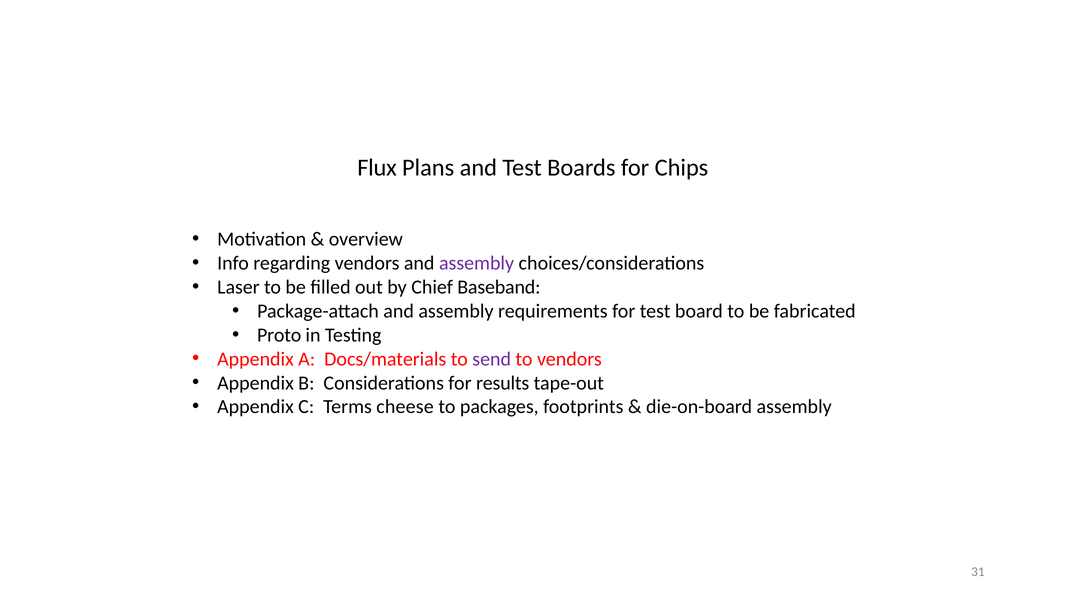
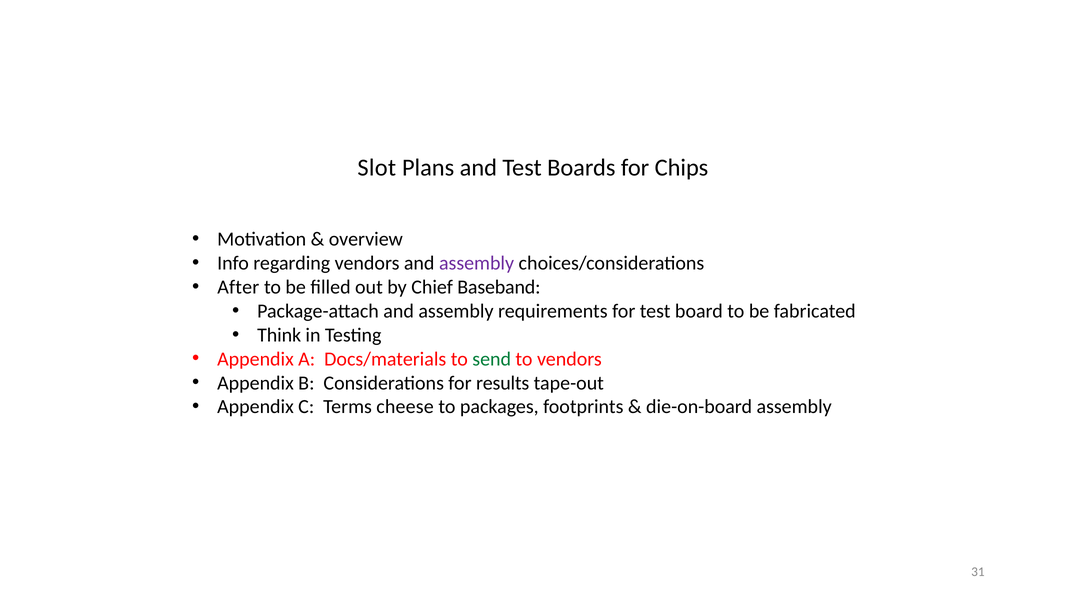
Flux: Flux -> Slot
Laser: Laser -> After
Proto: Proto -> Think
send colour: purple -> green
